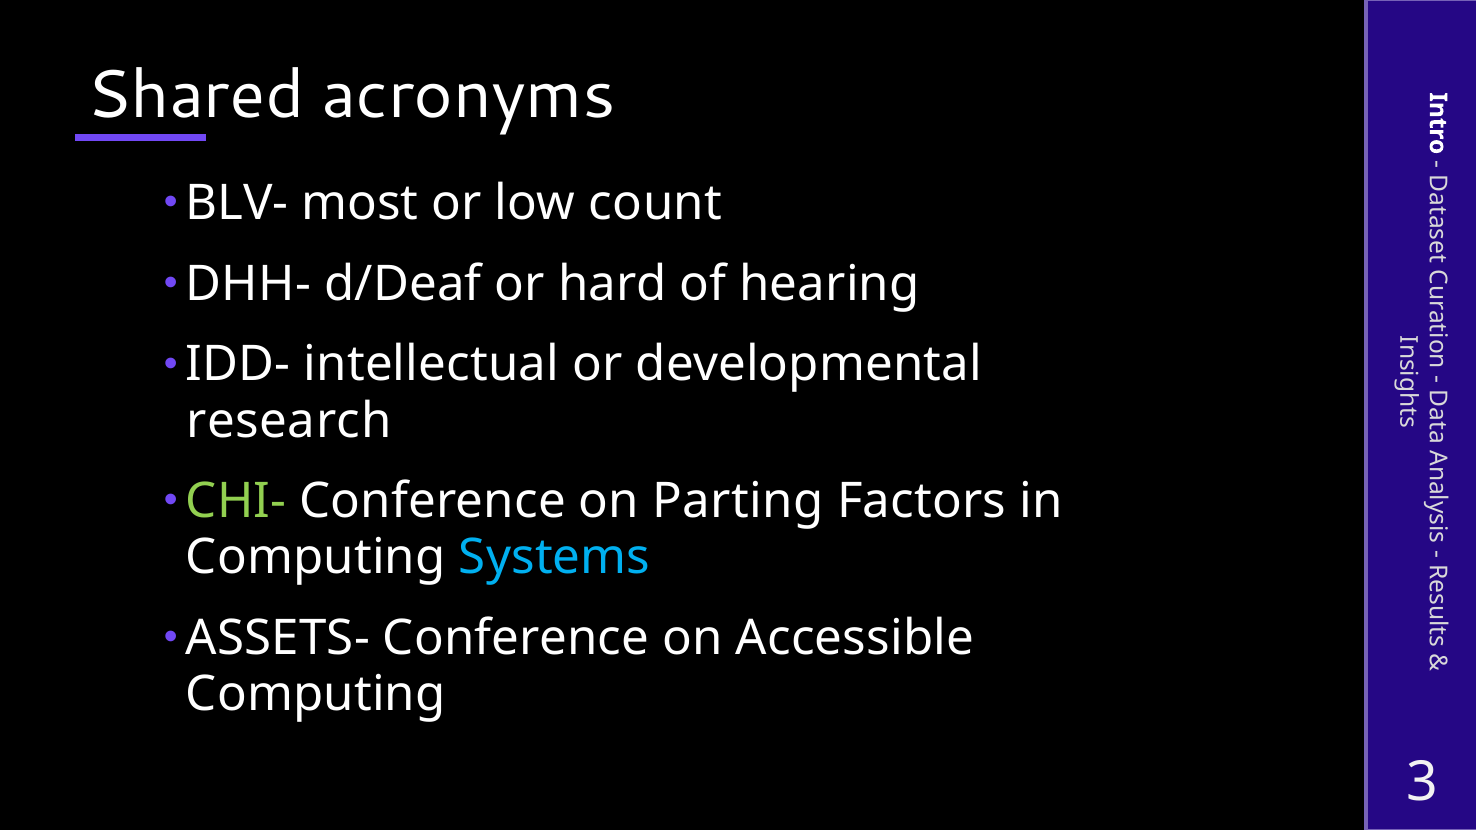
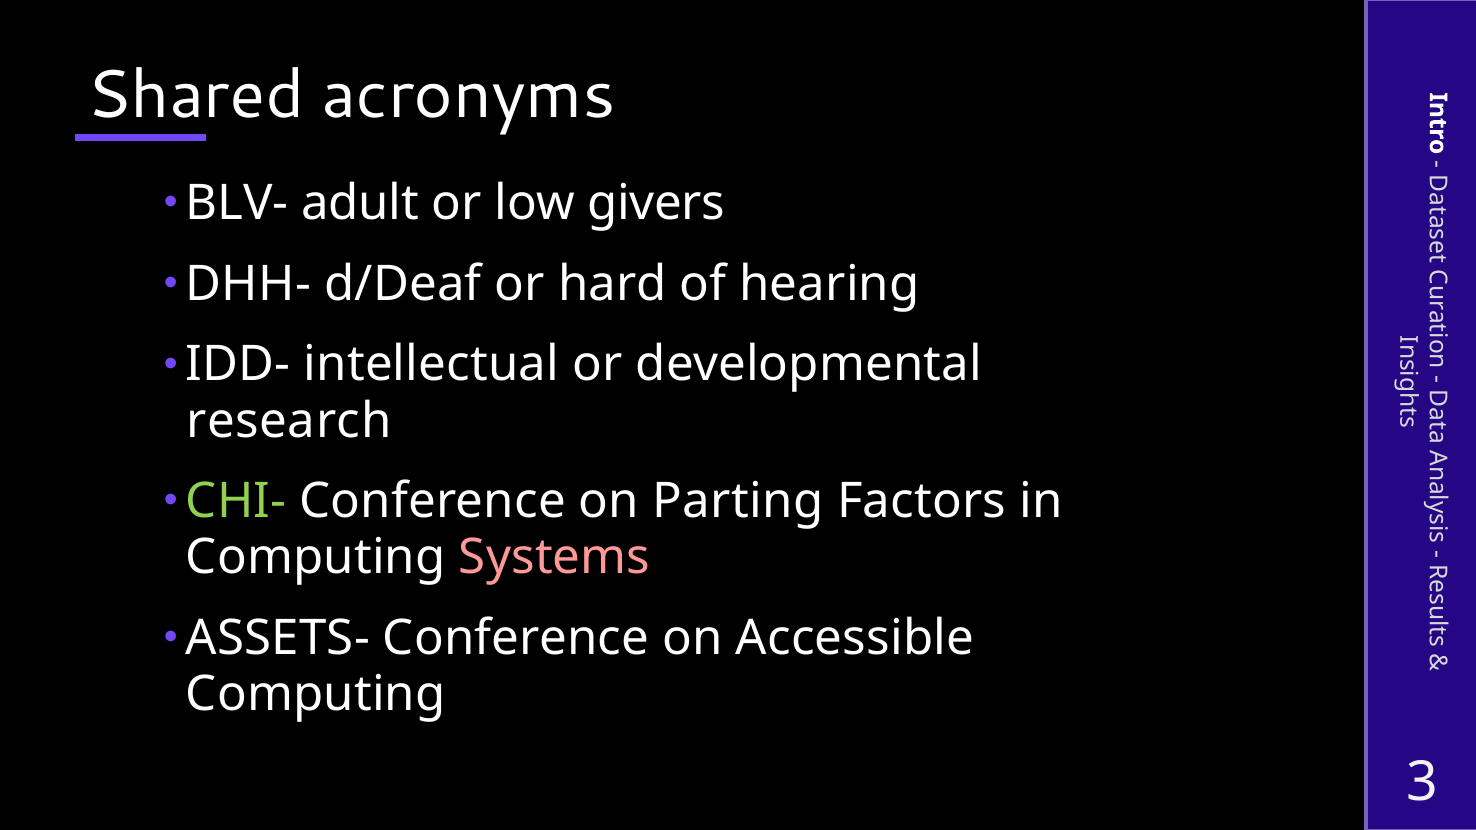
most: most -> adult
count: count -> givers
Systems colour: light blue -> pink
